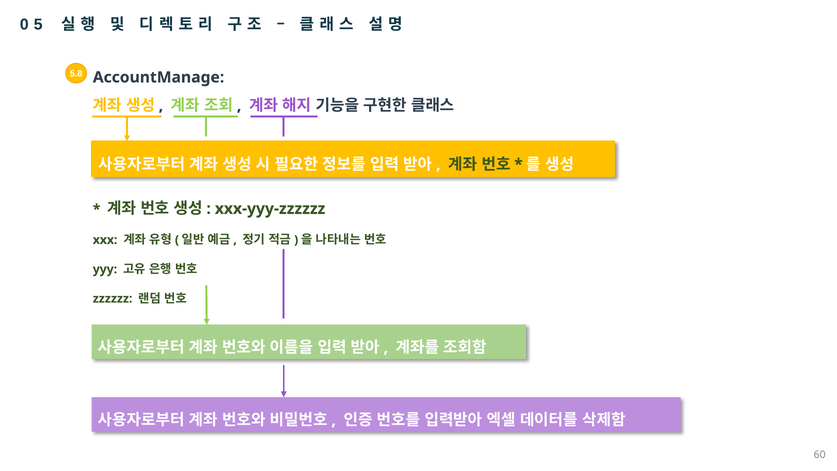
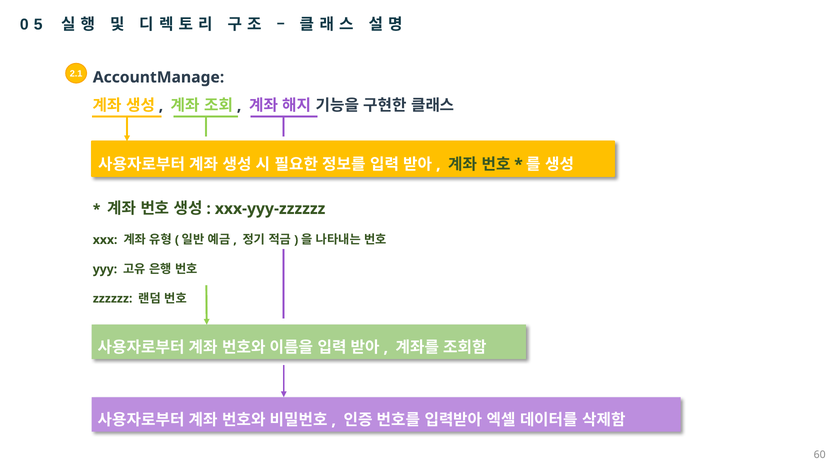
5.8: 5.8 -> 2.1
